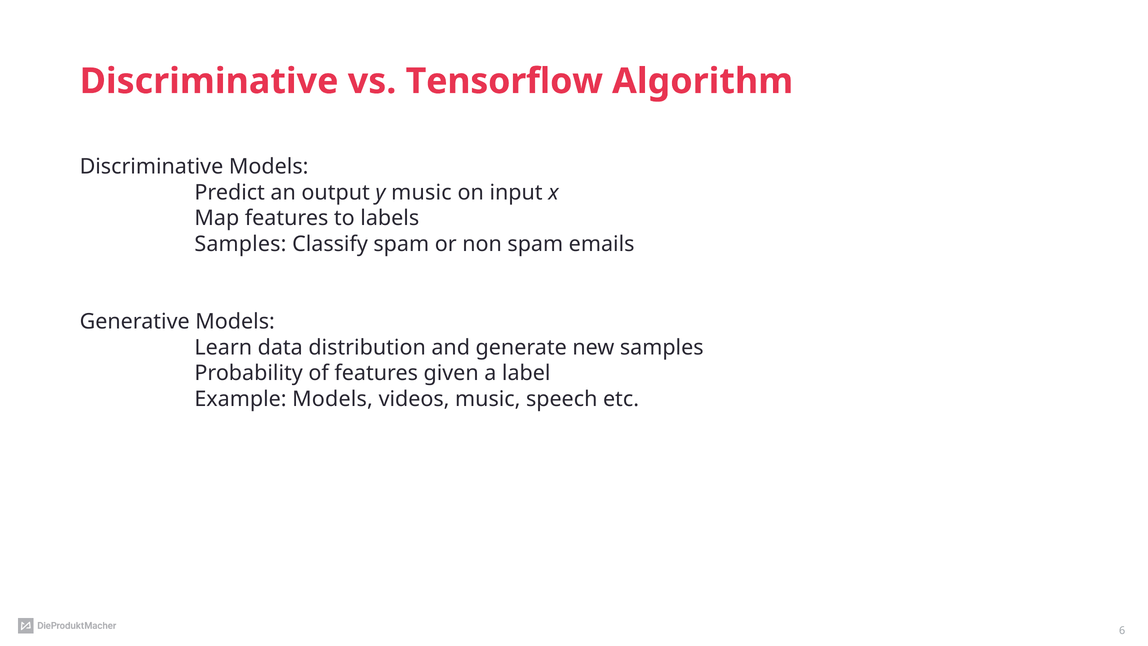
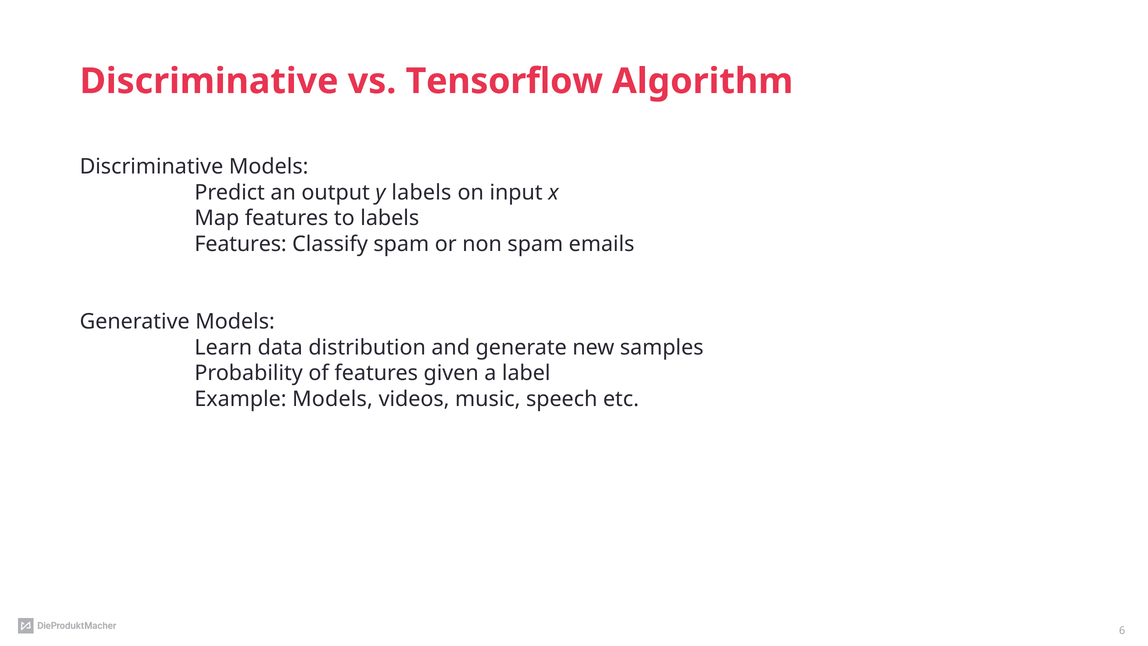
y music: music -> labels
Samples at (240, 244): Samples -> Features
